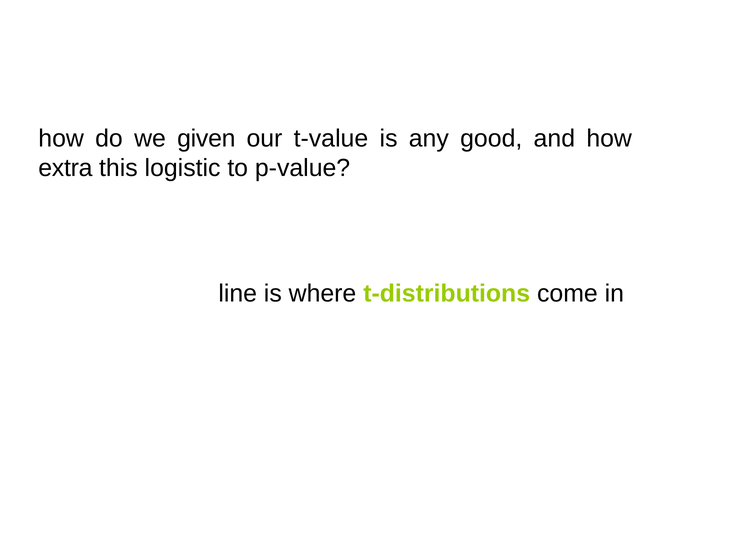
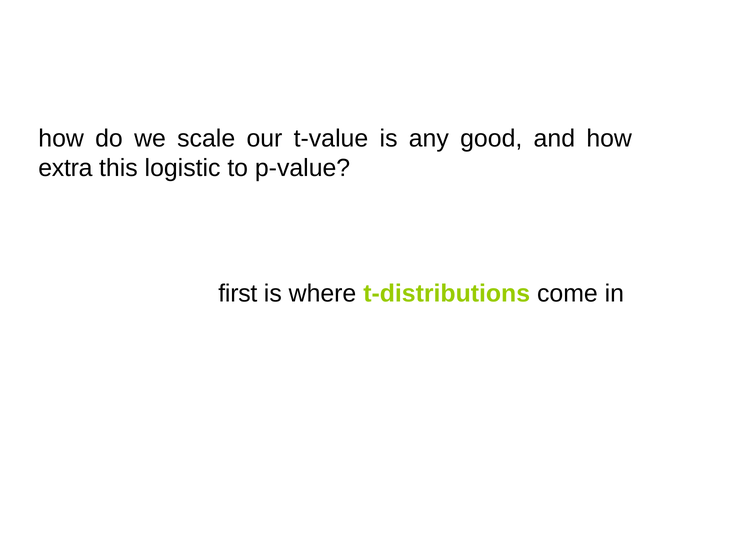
given: given -> scale
line: line -> first
